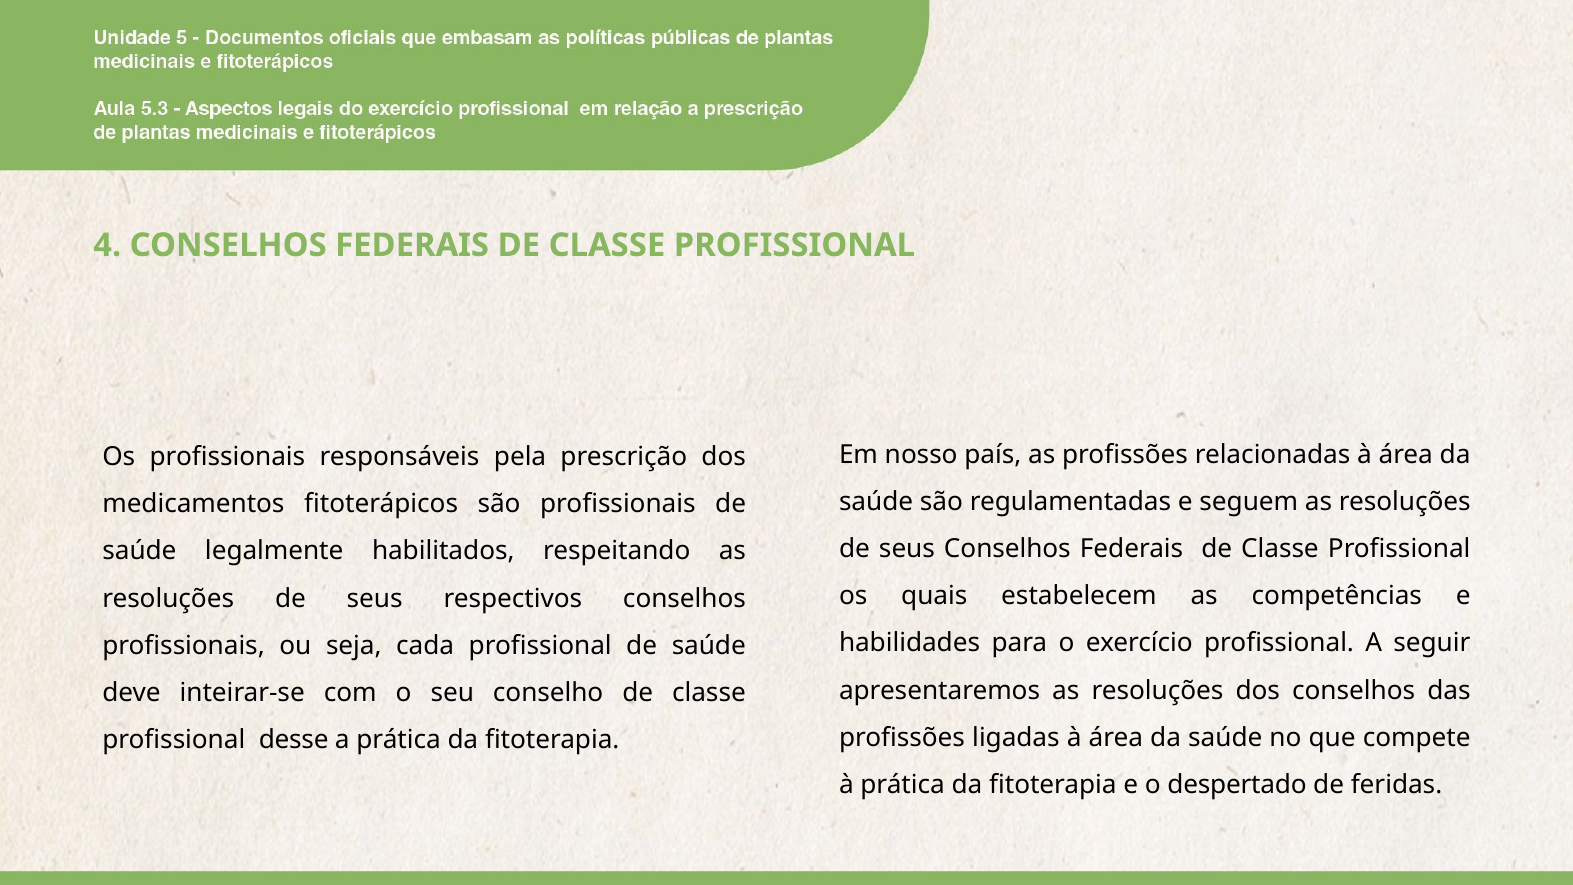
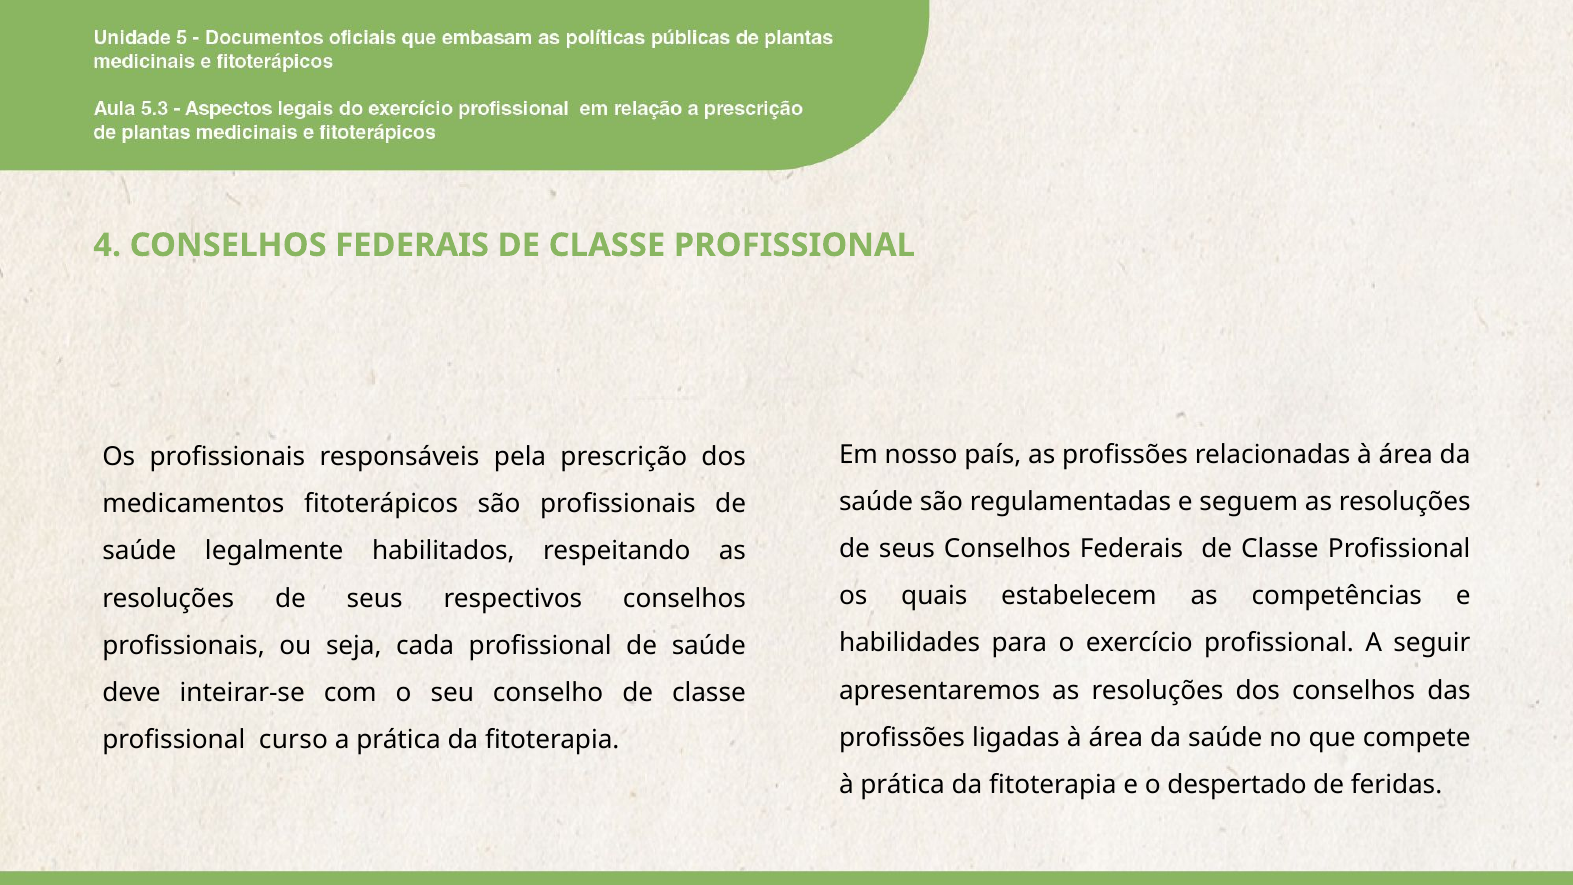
desse: desse -> curso
